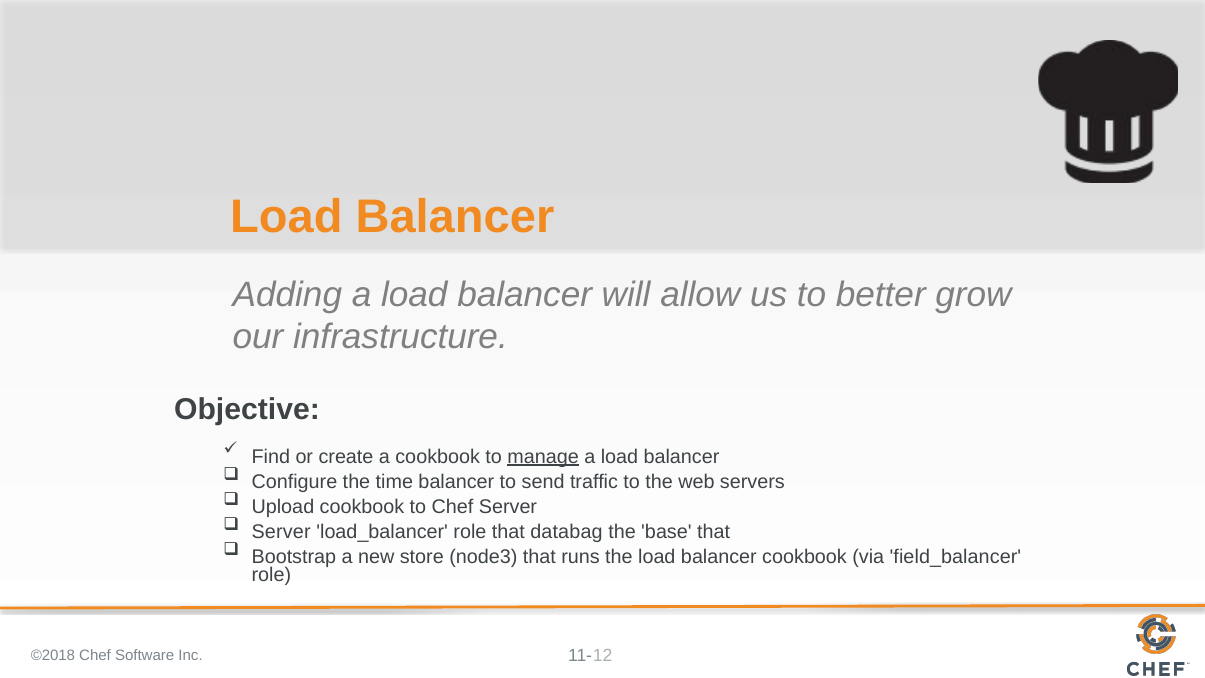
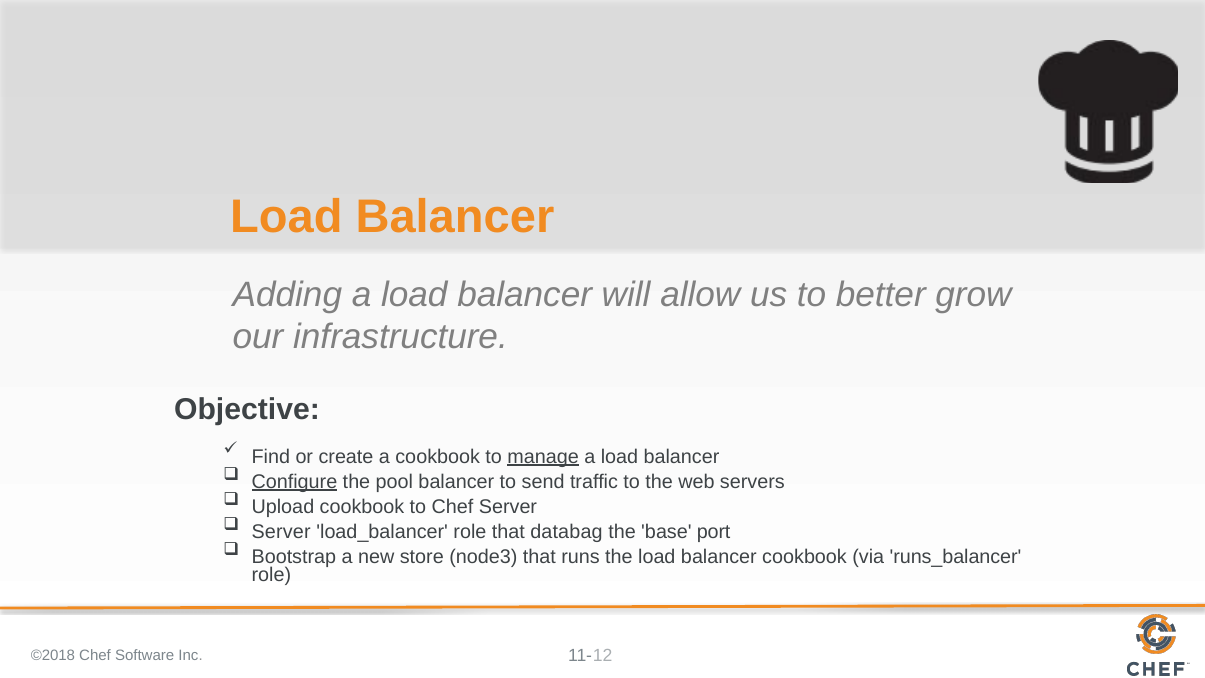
Configure underline: none -> present
time: time -> pool
base that: that -> port
field_balancer: field_balancer -> runs_balancer
